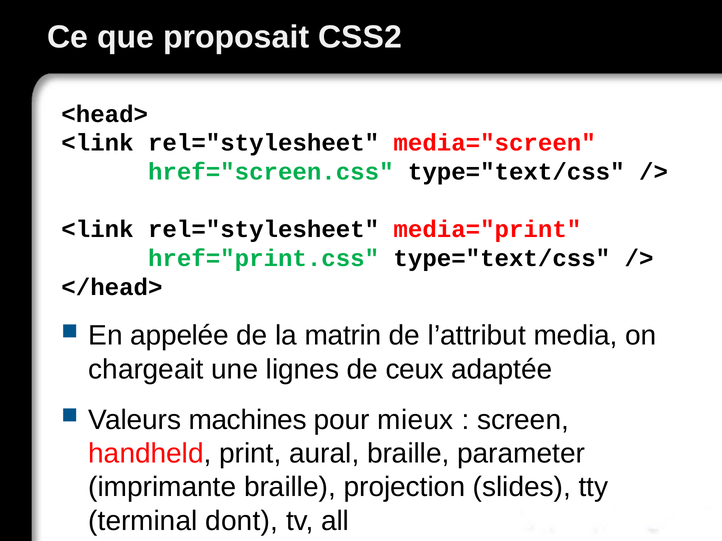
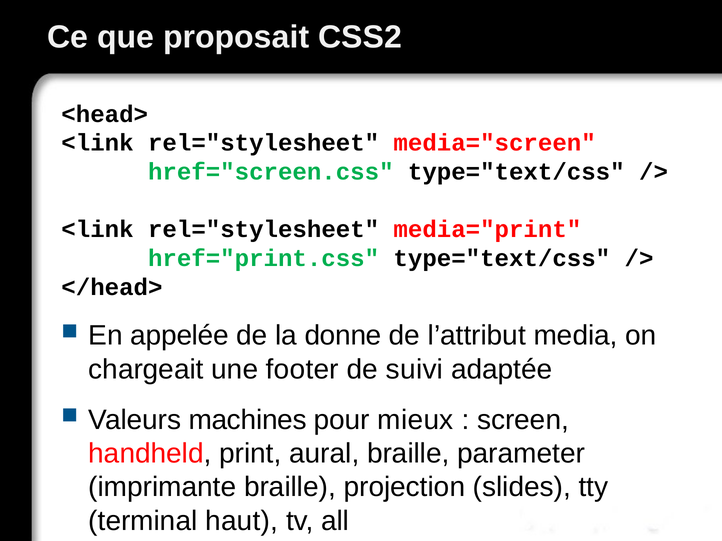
matrin: matrin -> donne
lignes: lignes -> footer
ceux: ceux -> suivi
dont: dont -> haut
